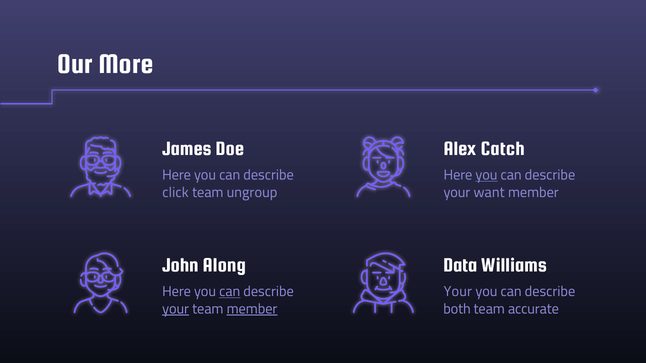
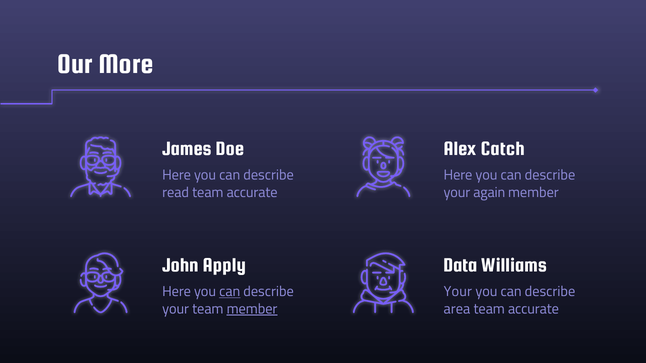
you at (486, 175) underline: present -> none
click: click -> read
ungroup at (252, 193): ungroup -> accurate
want: want -> again
Along: Along -> Apply
your at (176, 309) underline: present -> none
both: both -> area
